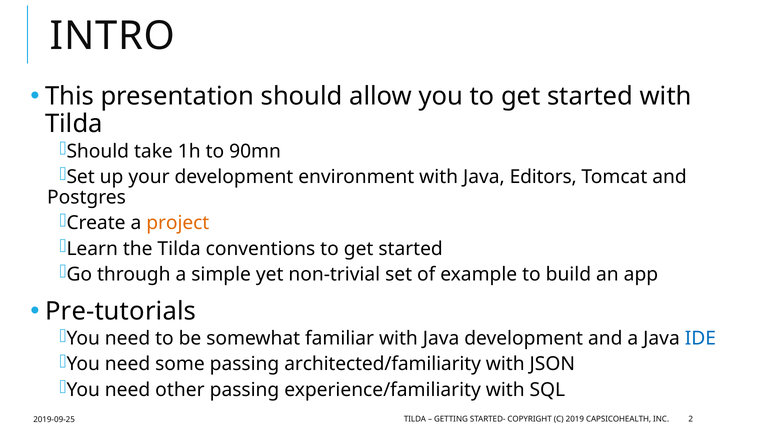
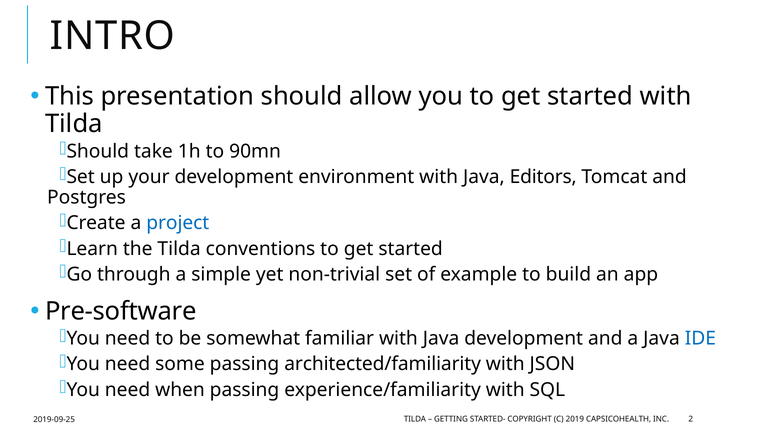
project colour: orange -> blue
Pre-tutorials: Pre-tutorials -> Pre-software
other: other -> when
